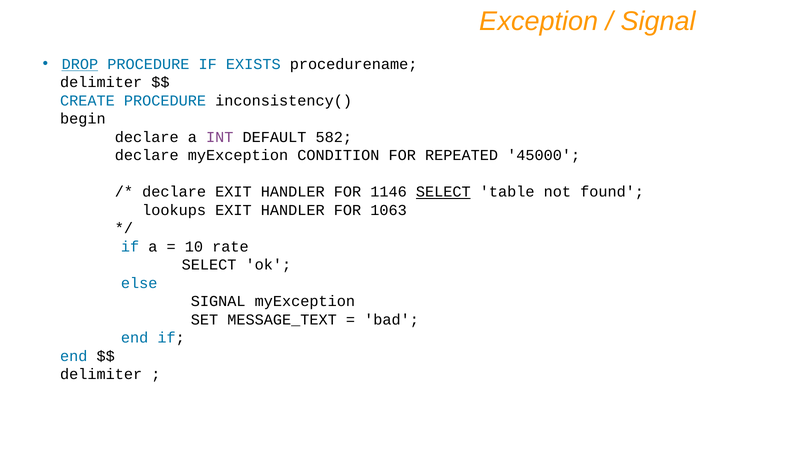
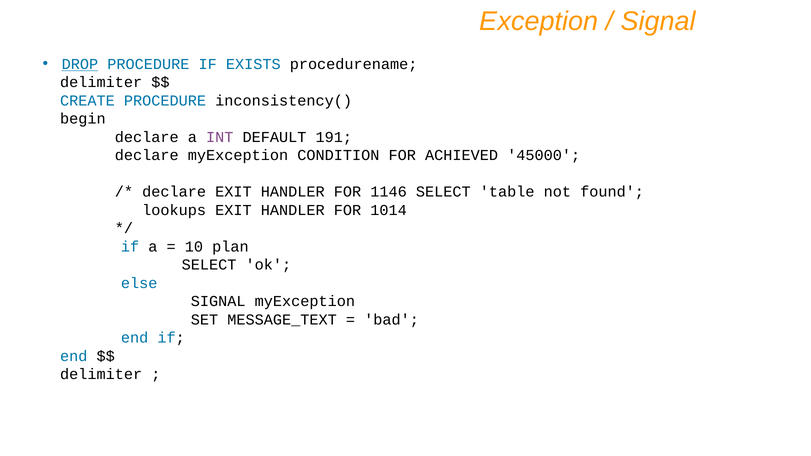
582: 582 -> 191
REPEATED: REPEATED -> ACHIEVED
SELECT at (443, 192) underline: present -> none
1063: 1063 -> 1014
rate: rate -> plan
